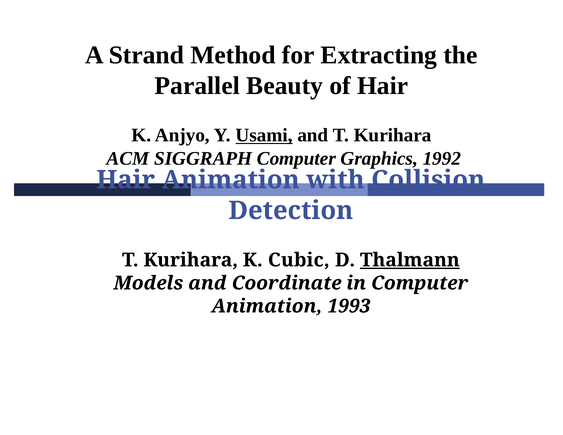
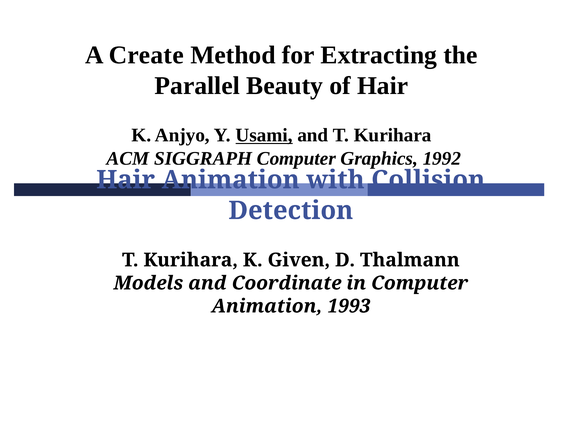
Strand: Strand -> Create
Cubic: Cubic -> Given
Thalmann underline: present -> none
